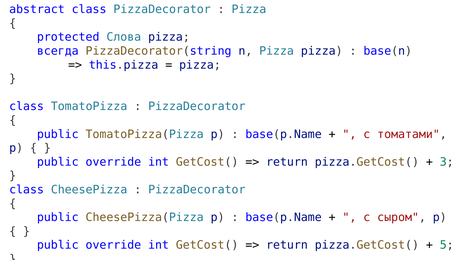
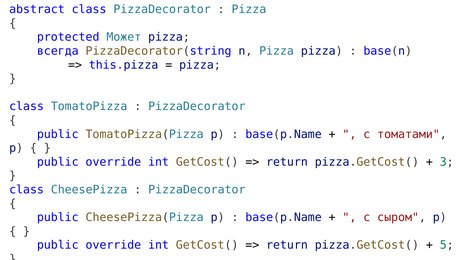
Слова: Слова -> Может
